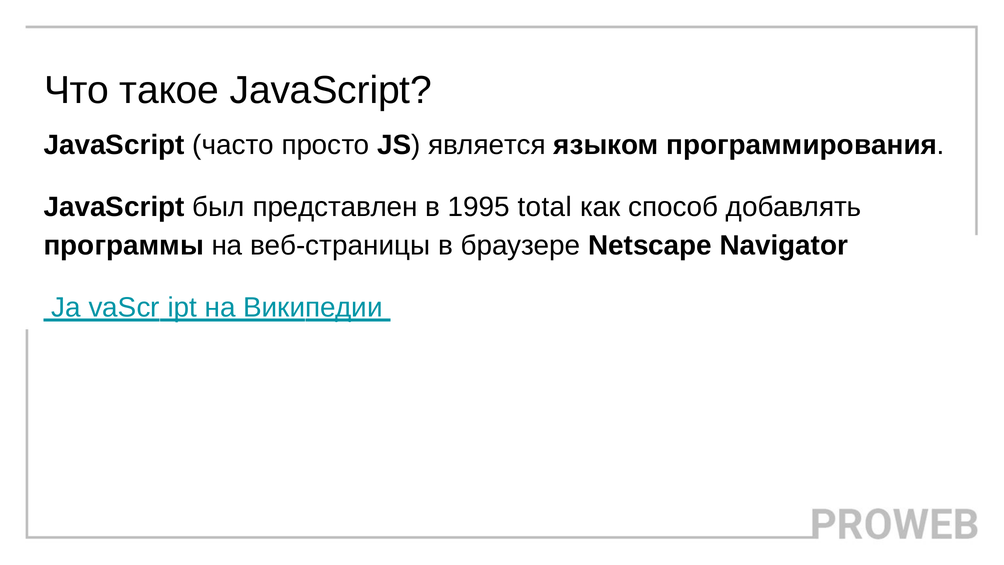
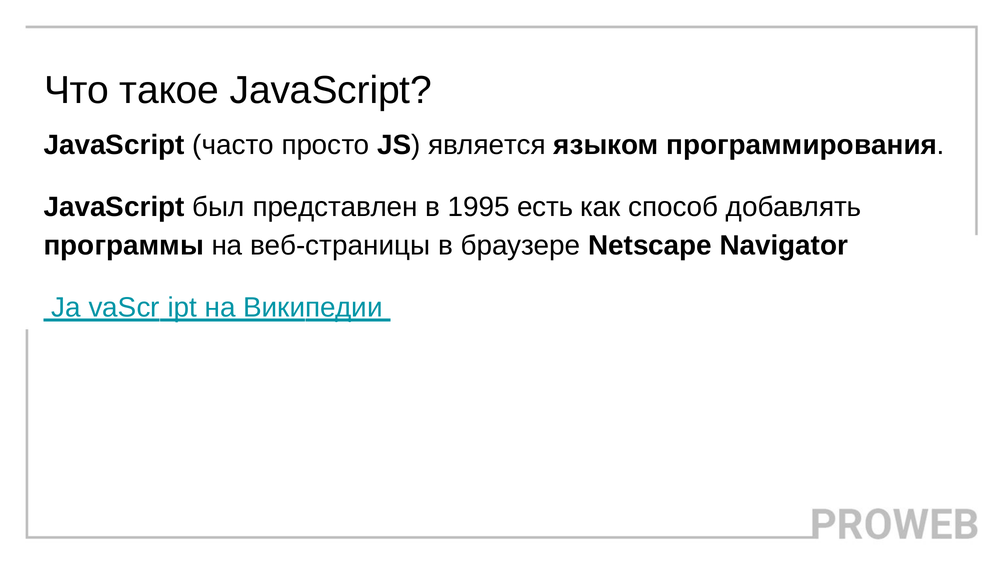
total: total -> есть
